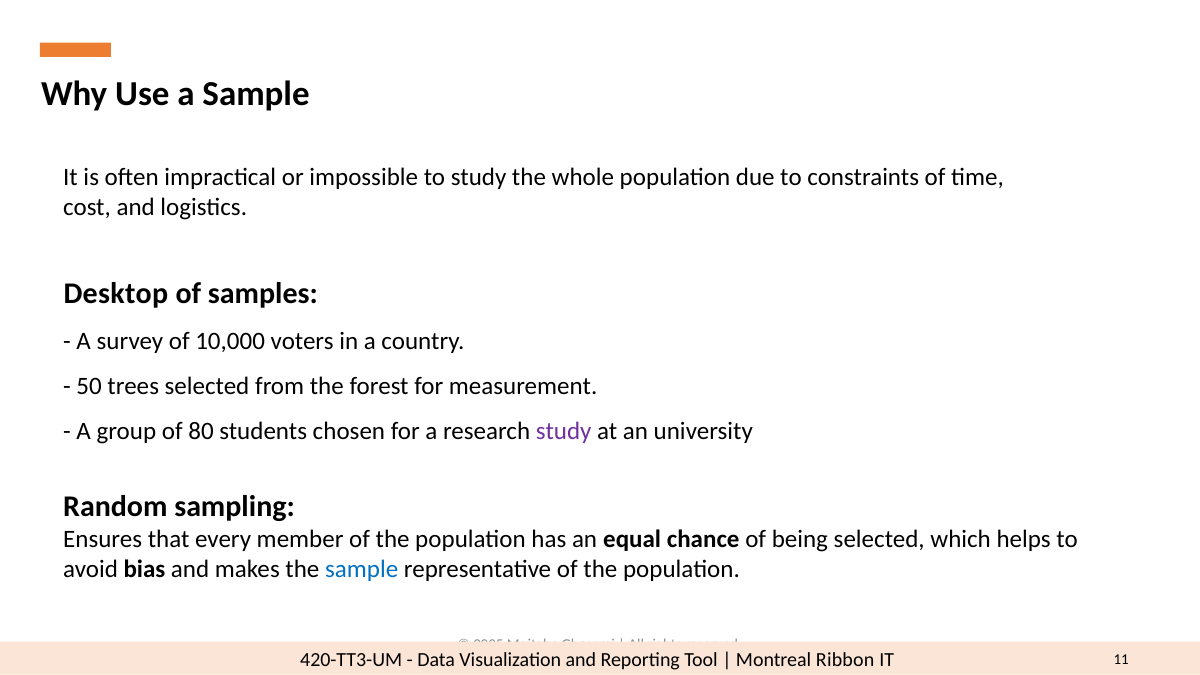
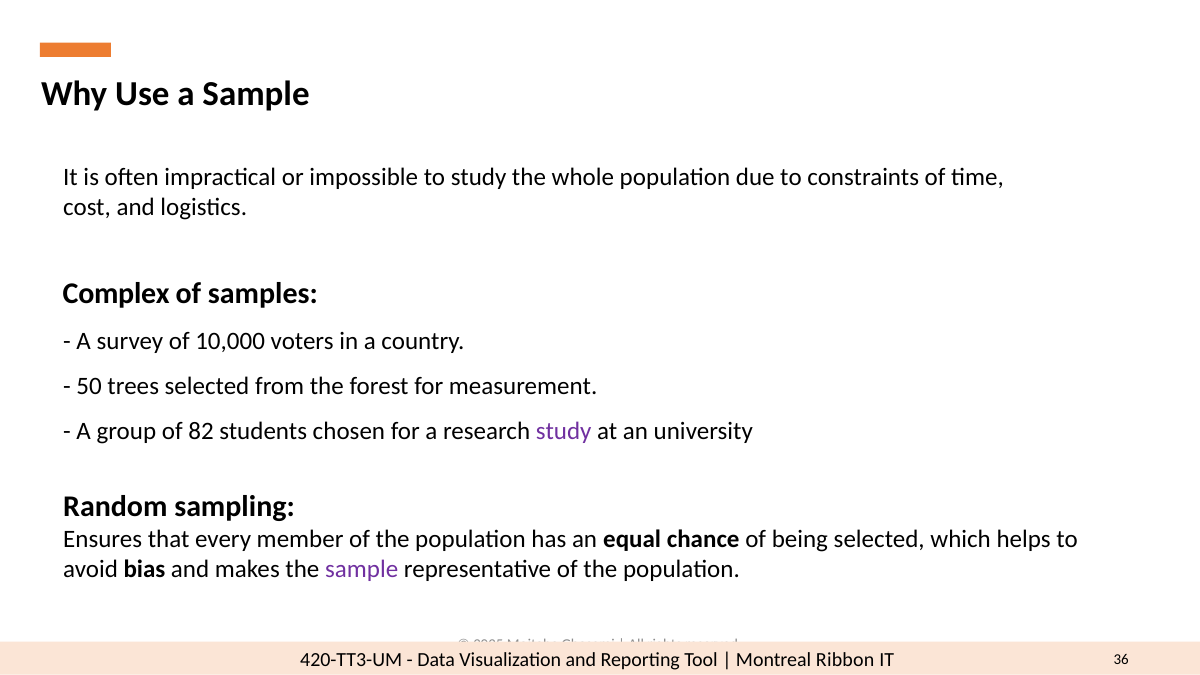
Desktop: Desktop -> Complex
80: 80 -> 82
sample at (362, 569) colour: blue -> purple
11: 11 -> 36
